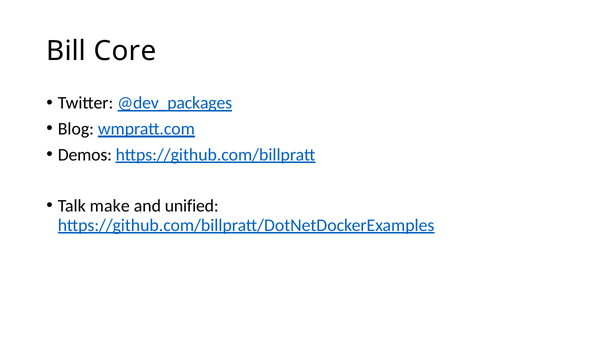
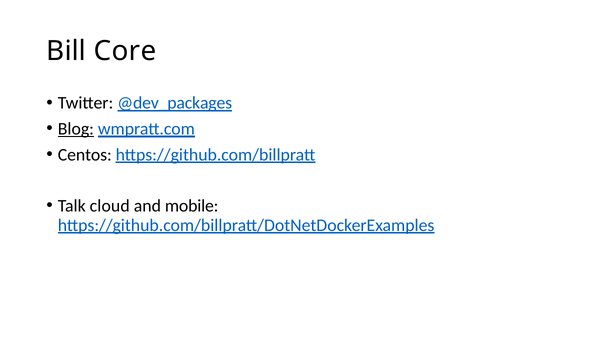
Blog underline: none -> present
Demos: Demos -> Centos
make: make -> cloud
unified: unified -> mobile
